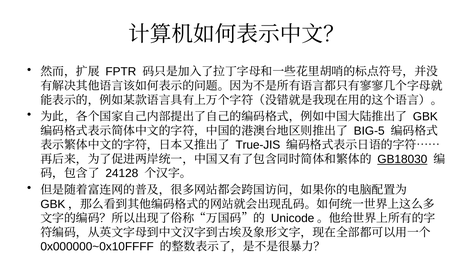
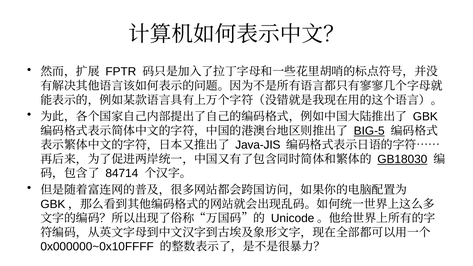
BIG-5 underline: none -> present
True-JIS: True-JIS -> Java-JIS
24128: 24128 -> 84714
